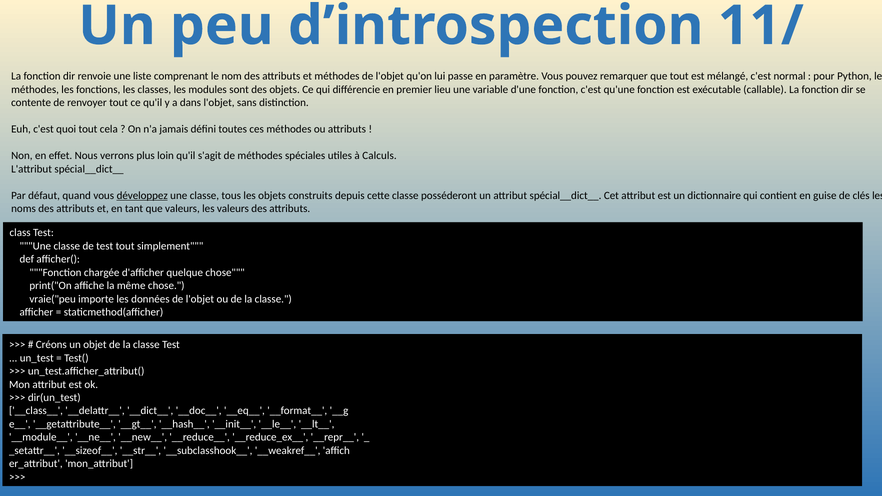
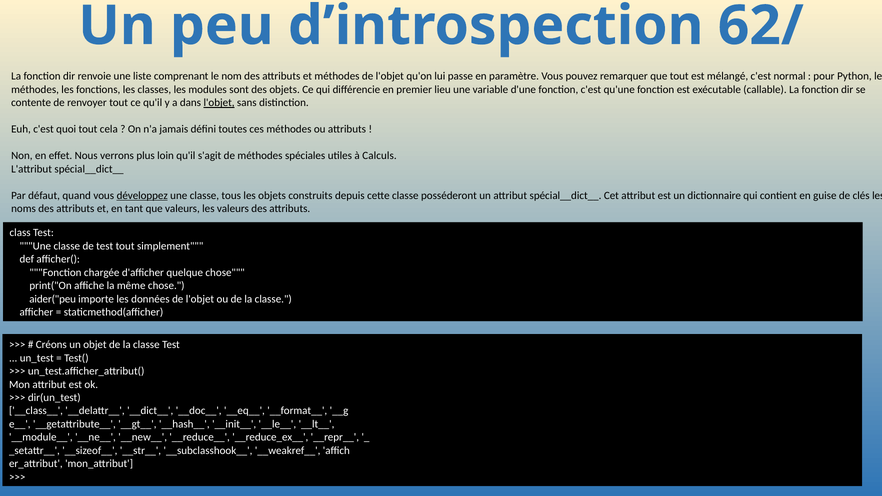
11/: 11/ -> 62/
l'objet at (219, 103) underline: none -> present
vraie("peu: vraie("peu -> aider("peu
